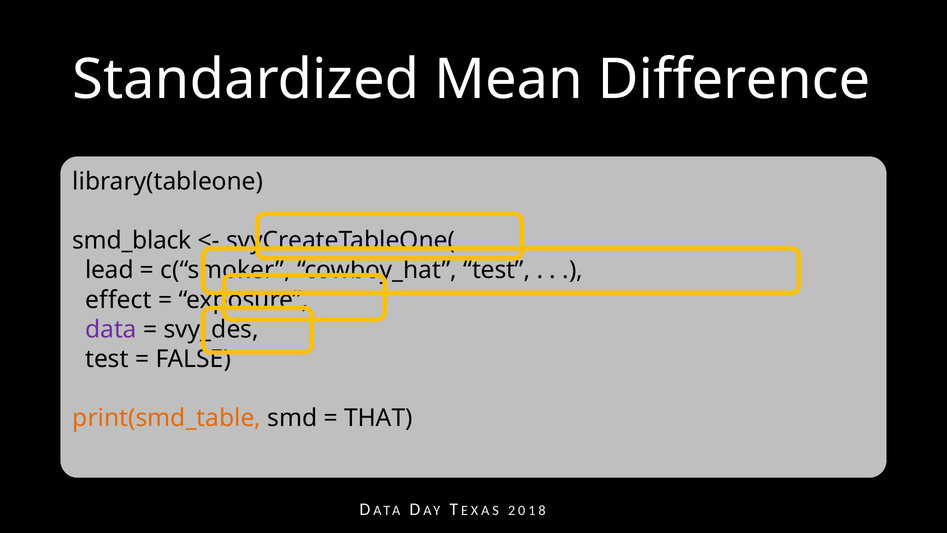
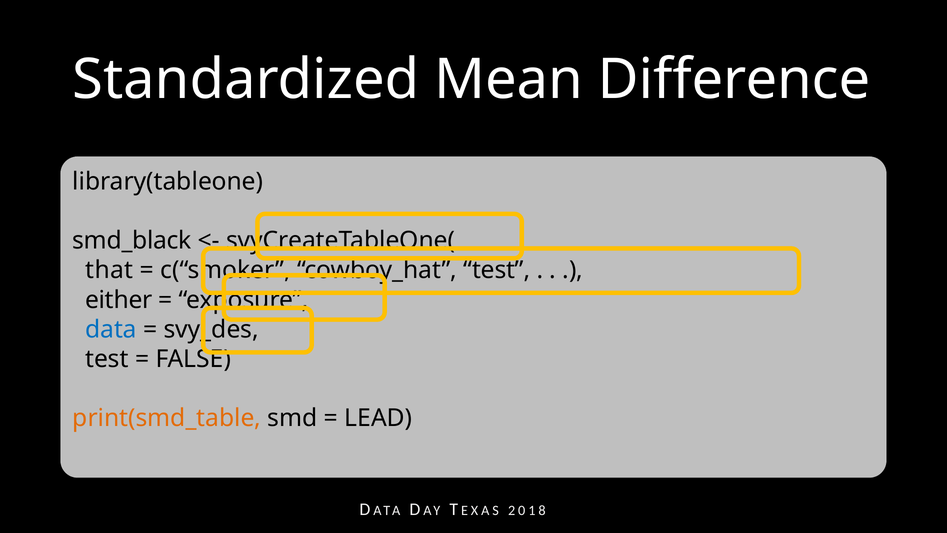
lead: lead -> that
effect: effect -> either
data colour: purple -> blue
THAT: THAT -> LEAD
